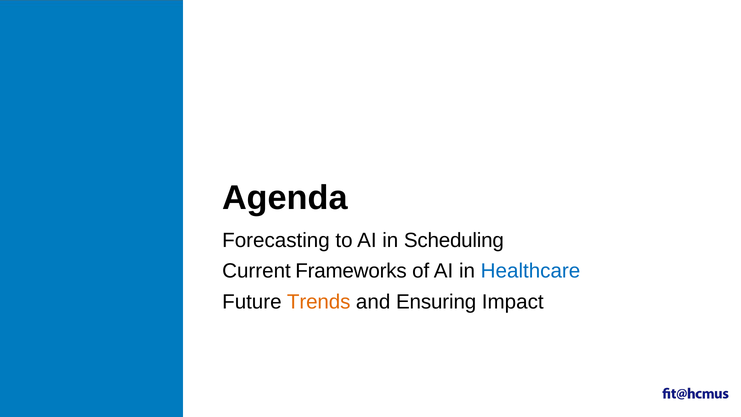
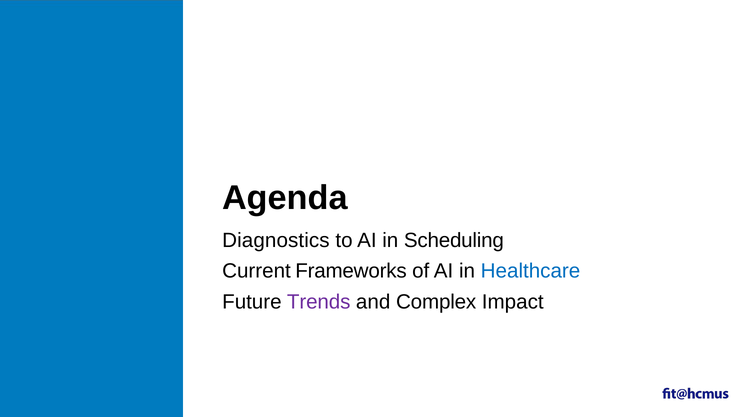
Forecasting: Forecasting -> Diagnostics
Trends colour: orange -> purple
Ensuring: Ensuring -> Complex
